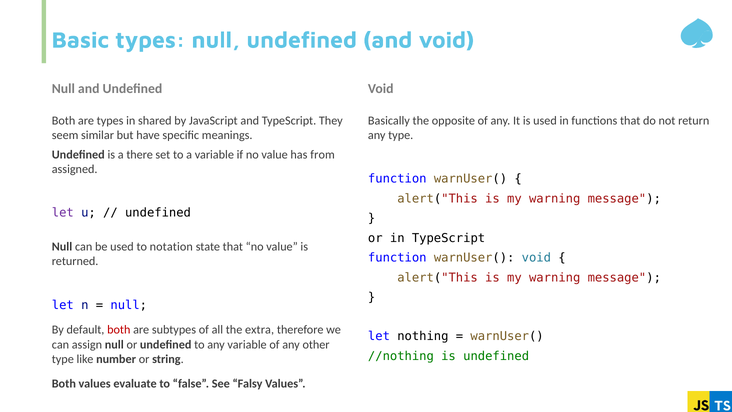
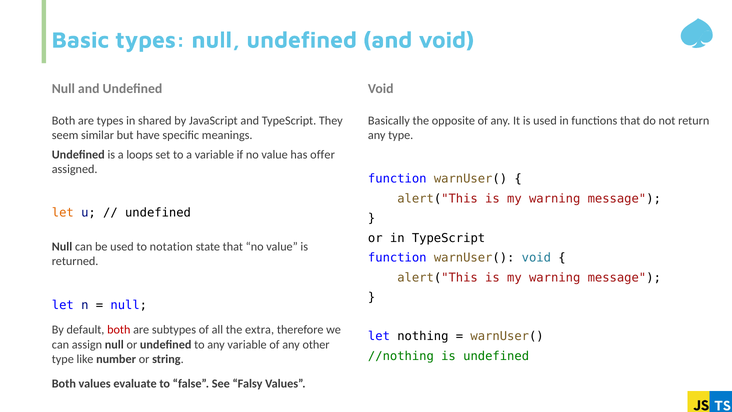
there: there -> loops
from: from -> offer
let at (63, 213) colour: purple -> orange
